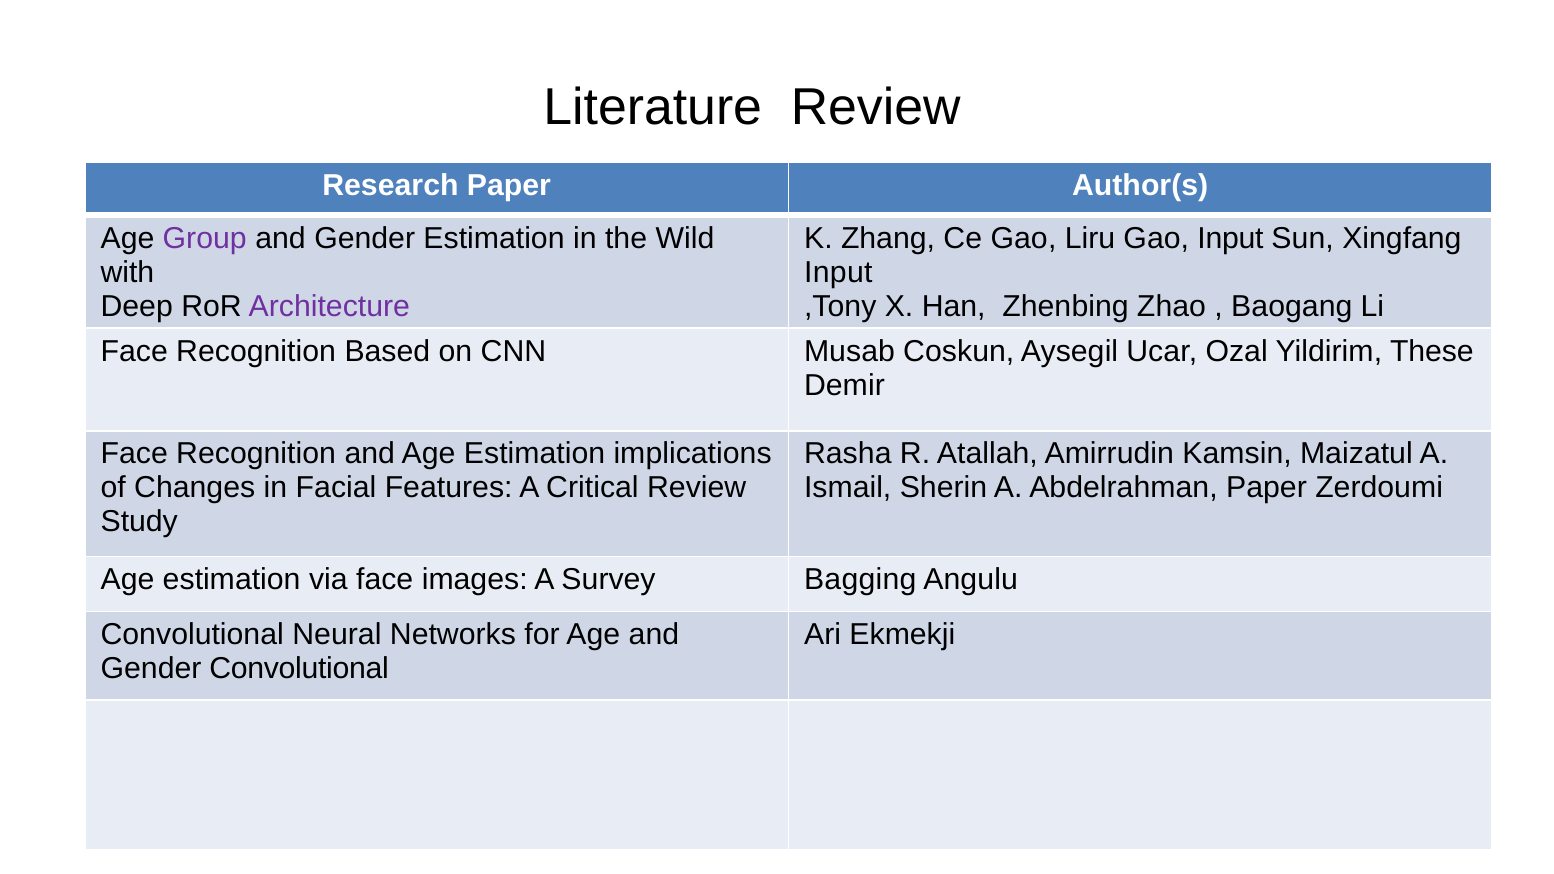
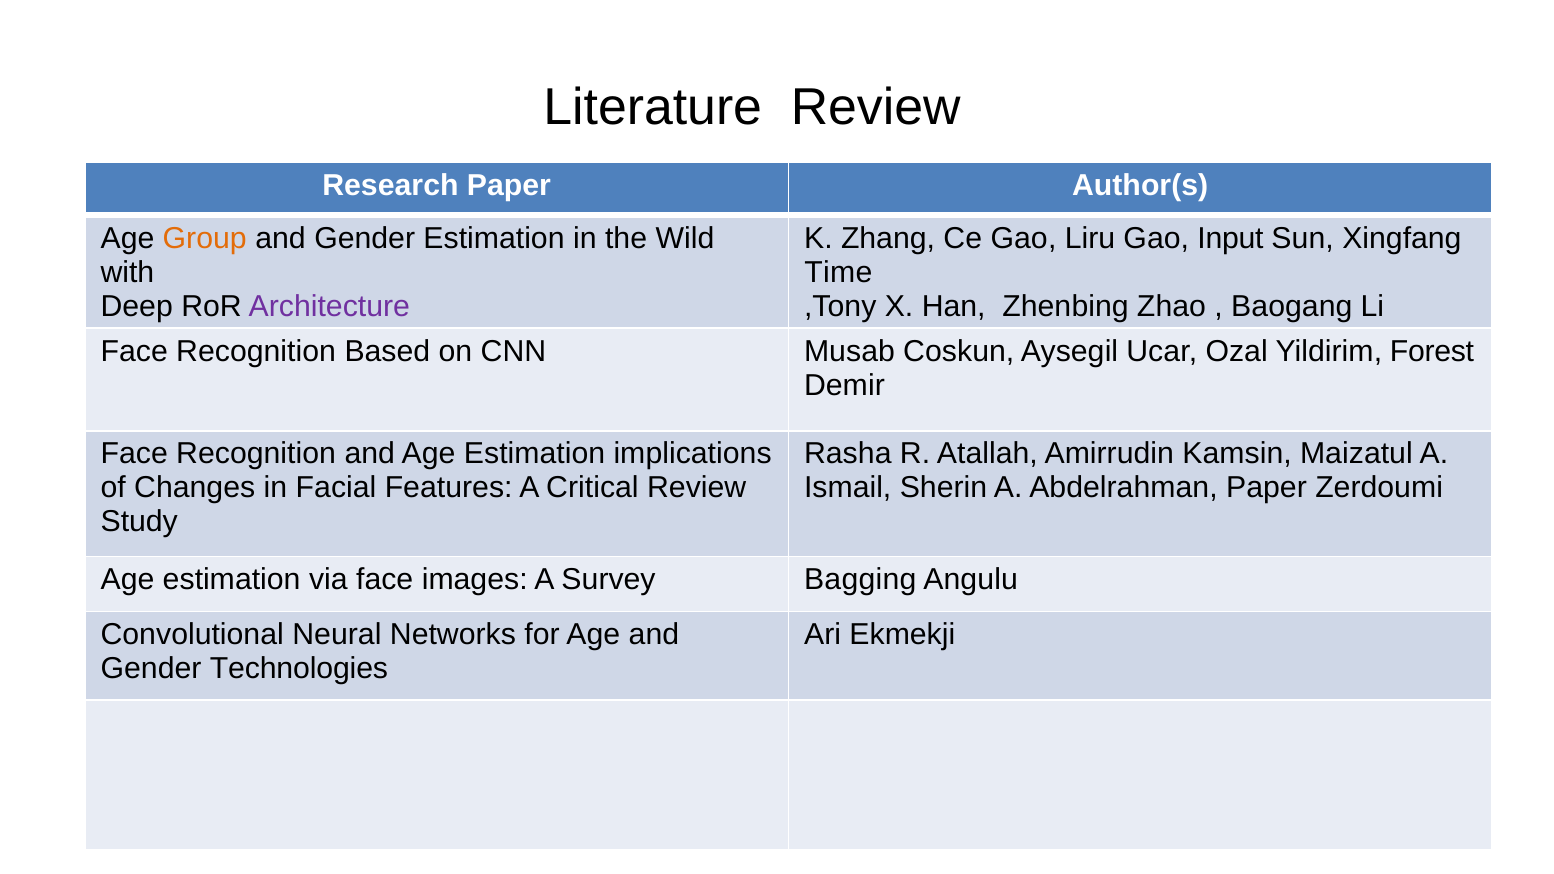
Group colour: purple -> orange
Input at (838, 272): Input -> Time
These: These -> Forest
Gender Convolutional: Convolutional -> Technologies
